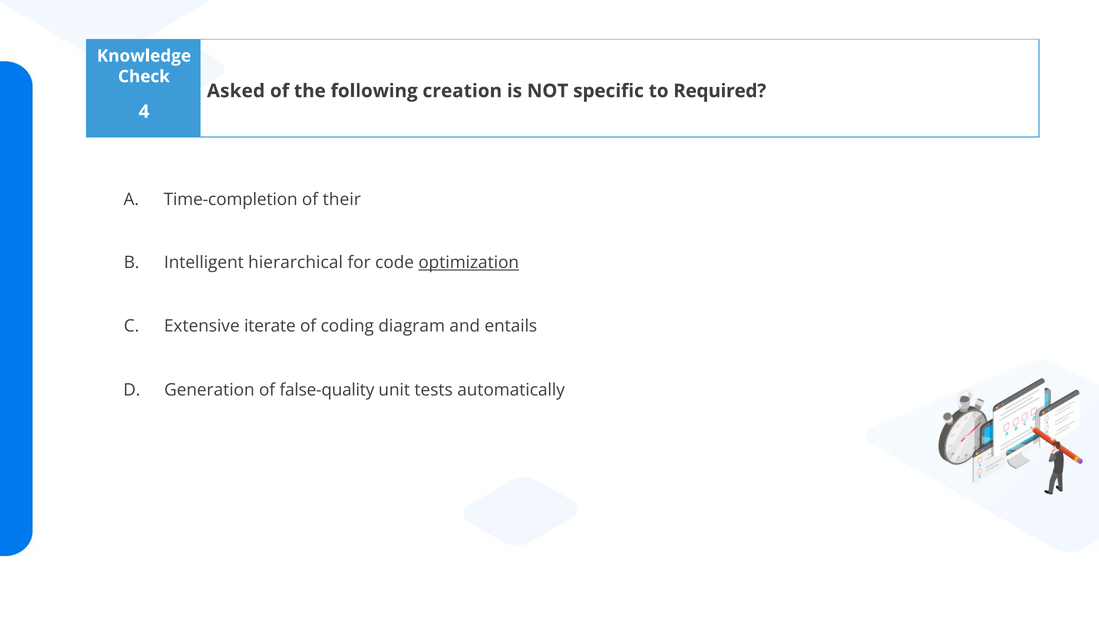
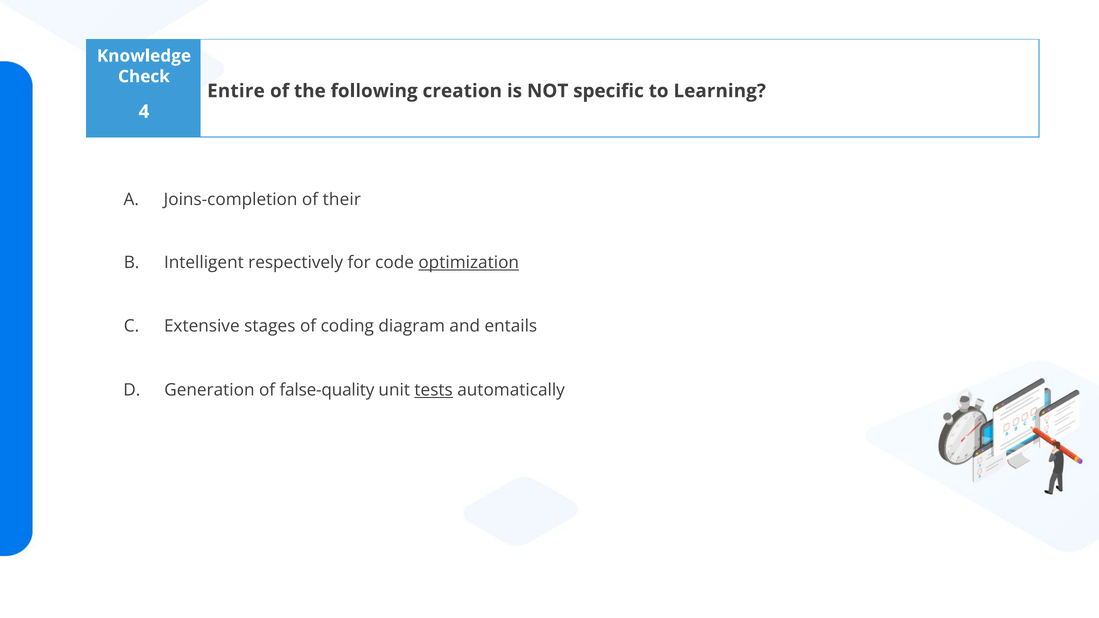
Asked: Asked -> Entire
Required: Required -> Learning
Time-completion: Time-completion -> Joins-completion
hierarchical: hierarchical -> respectively
iterate: iterate -> stages
tests underline: none -> present
